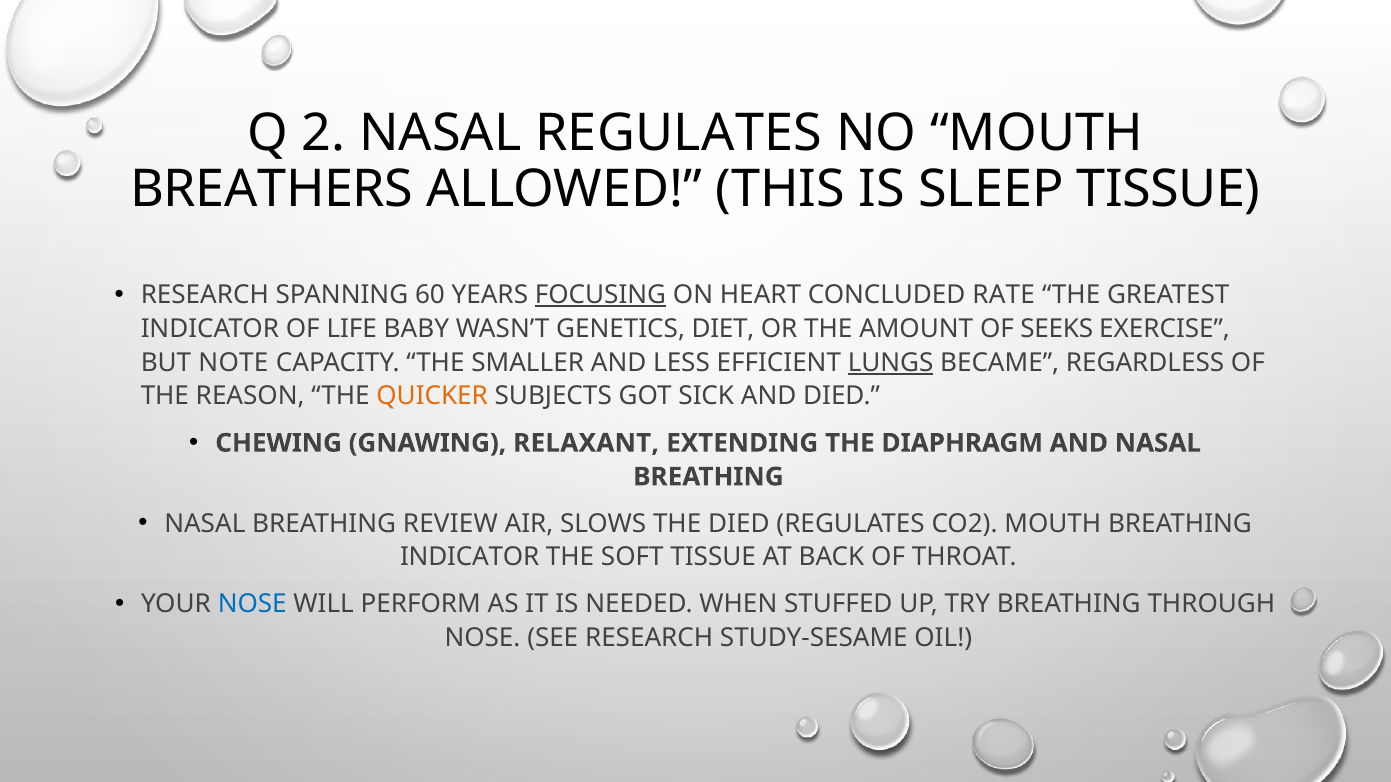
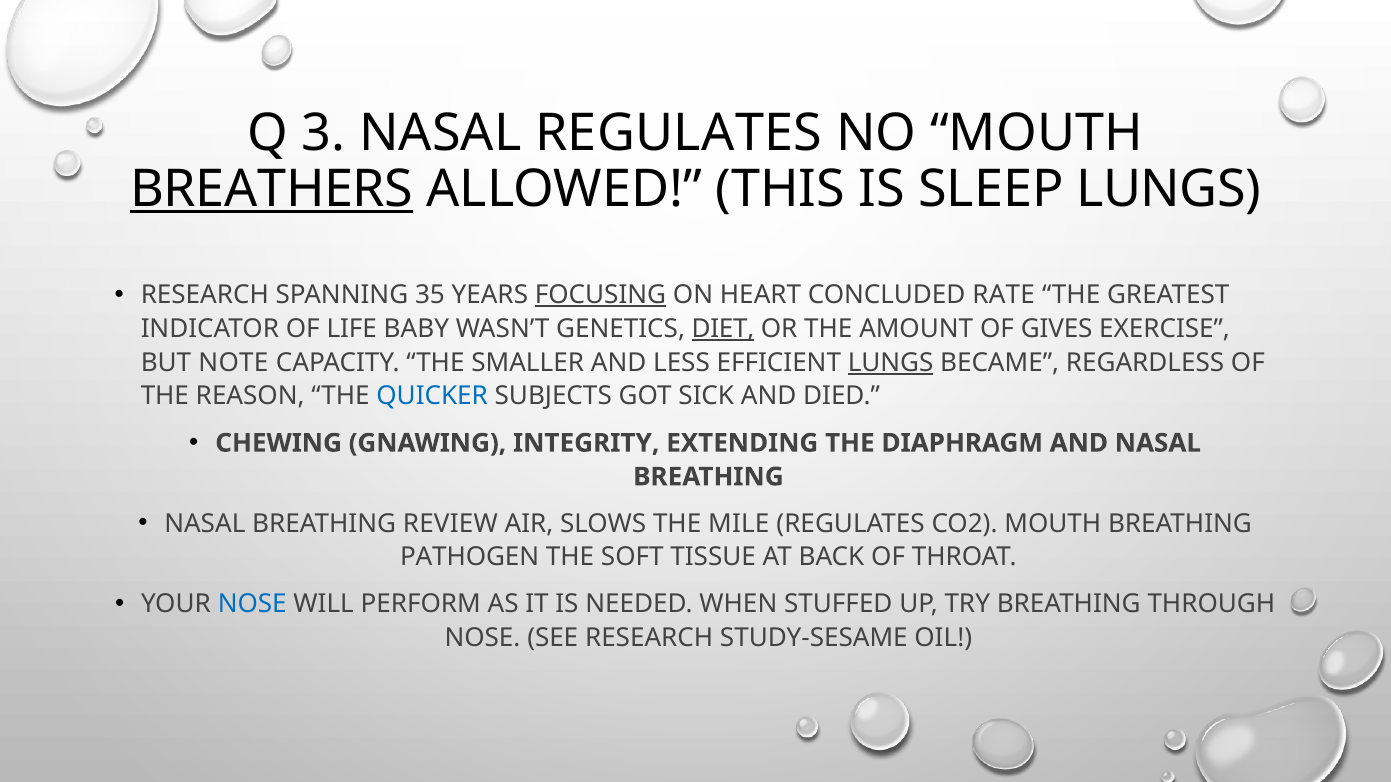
2: 2 -> 3
BREATHERS underline: none -> present
SLEEP TISSUE: TISSUE -> LUNGS
60: 60 -> 35
DIET underline: none -> present
SEEKS: SEEKS -> GIVES
QUICKER colour: orange -> blue
RELAXANT: RELAXANT -> INTEGRITY
THE DIED: DIED -> MILE
INDICATOR at (470, 558): INDICATOR -> PATHOGEN
